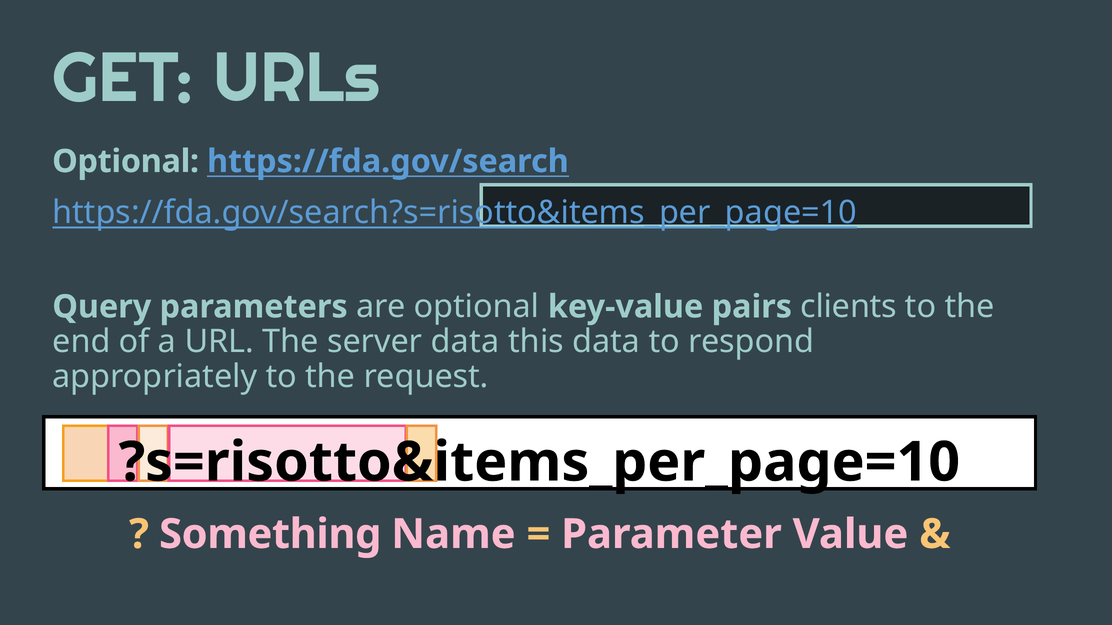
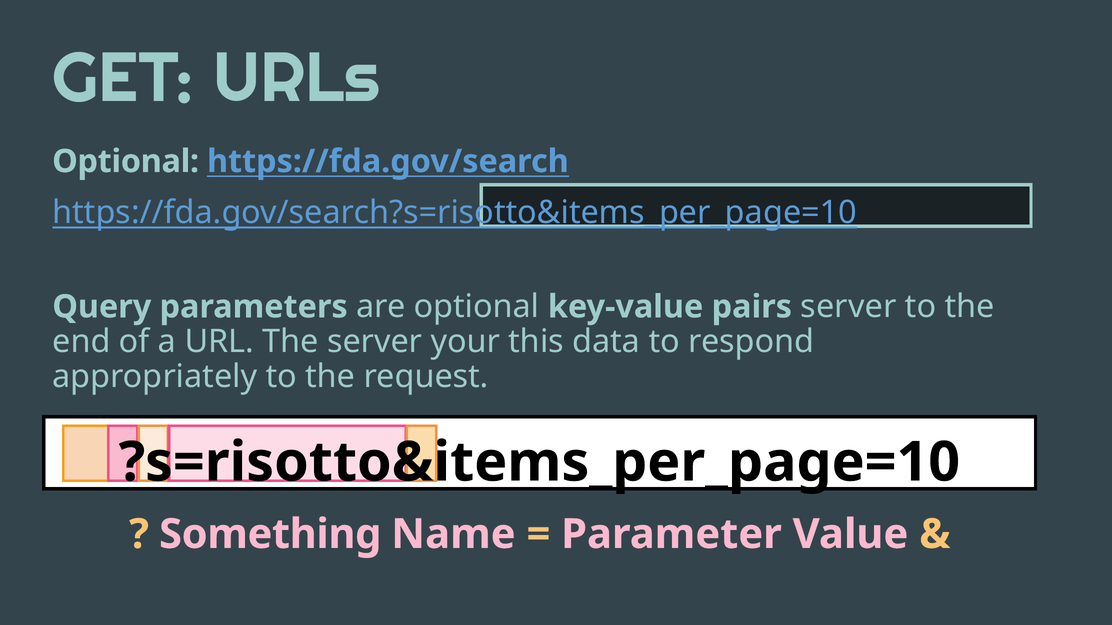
pairs clients: clients -> server
server data: data -> your
